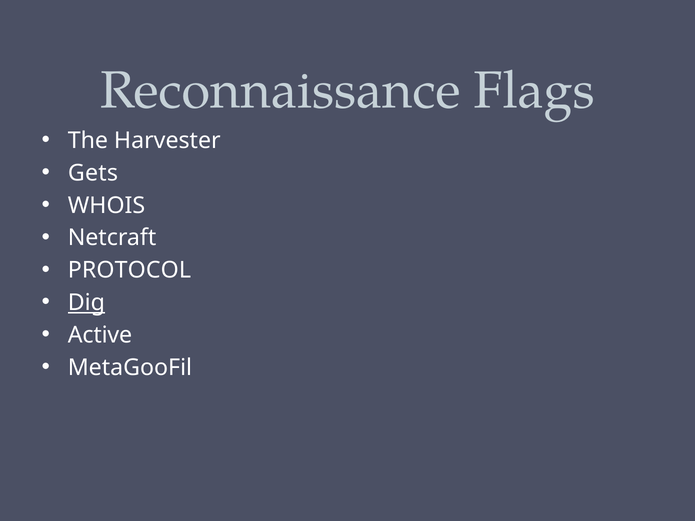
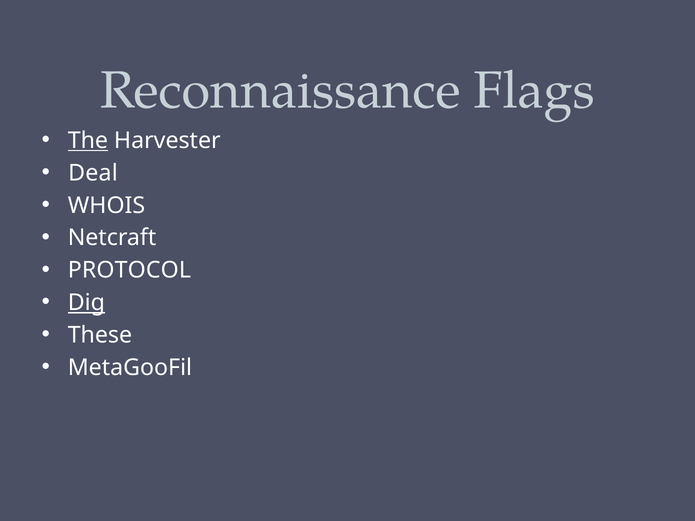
The underline: none -> present
Gets: Gets -> Deal
Active: Active -> These
